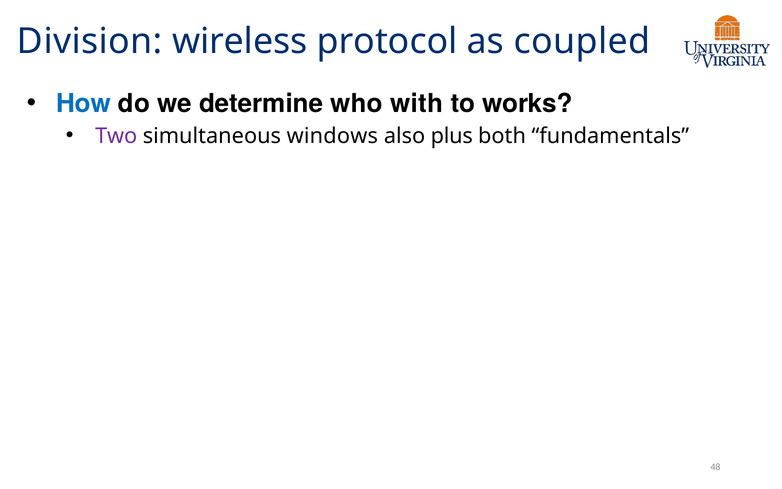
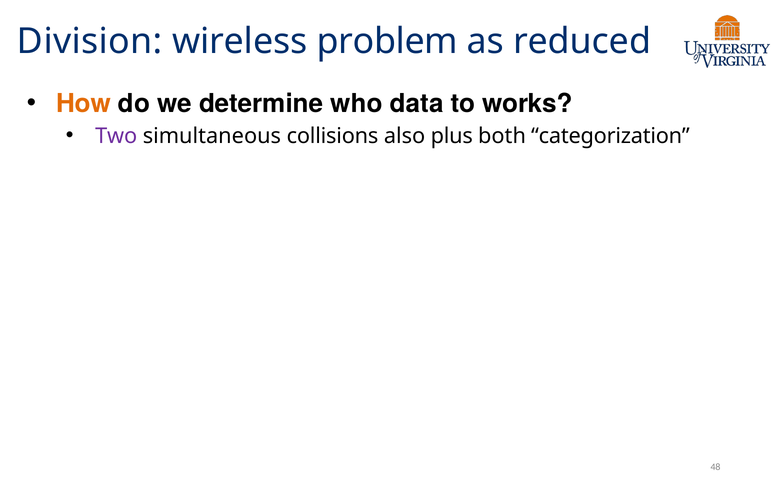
protocol: protocol -> problem
coupled: coupled -> reduced
How colour: blue -> orange
with: with -> data
windows: windows -> collisions
fundamentals: fundamentals -> categorization
